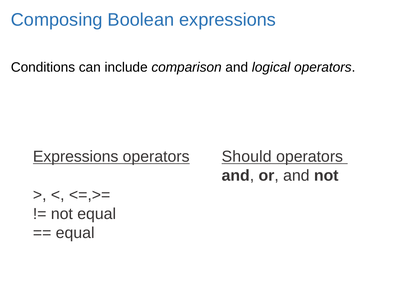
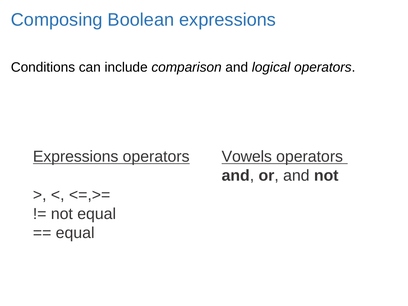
Should: Should -> Vowels
